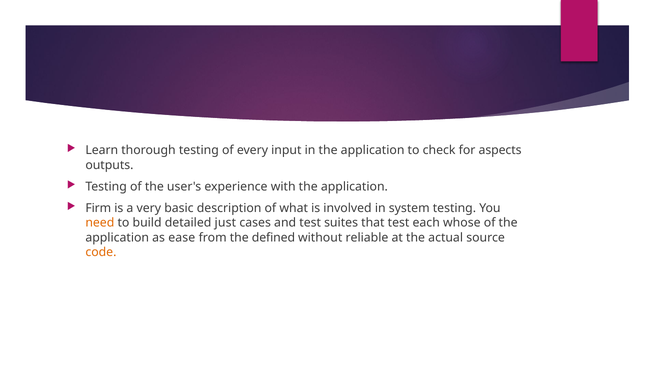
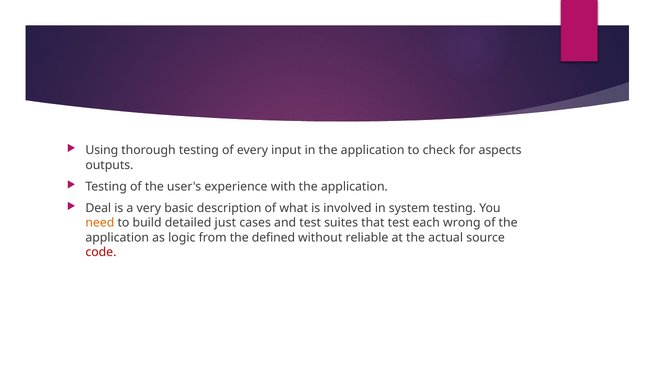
Learn: Learn -> Using
Firm: Firm -> Deal
whose: whose -> wrong
ease: ease -> logic
code colour: orange -> red
